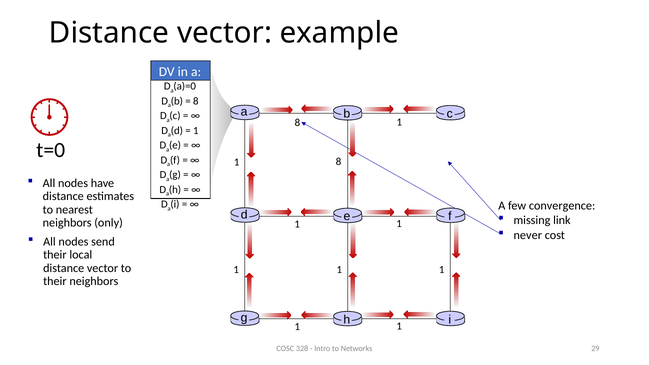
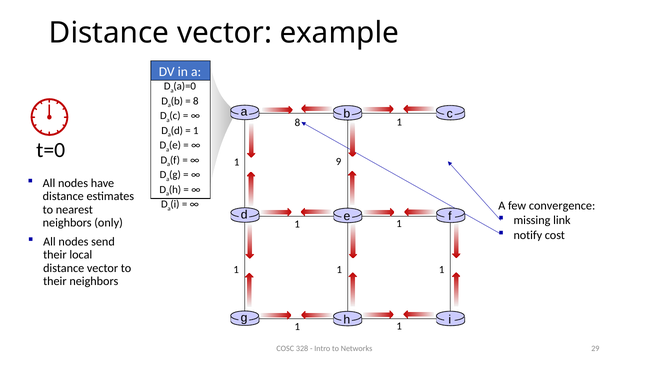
8 at (339, 162): 8 -> 9
never: never -> notify
